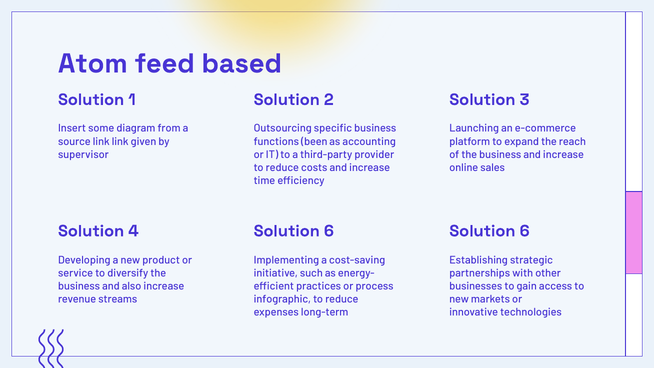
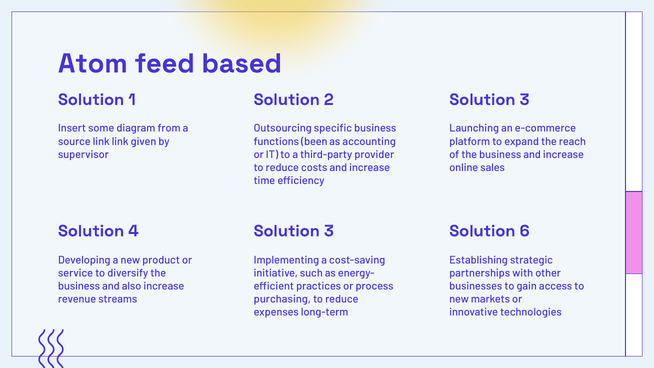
4 Solution 6: 6 -> 3
infographic: infographic -> purchasing
